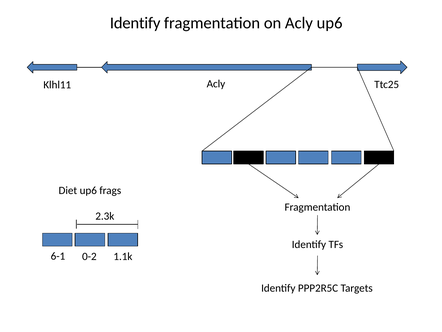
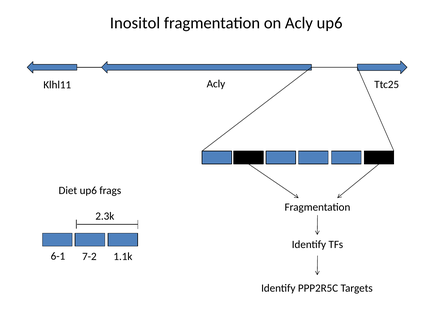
Identify at (135, 23): Identify -> Inositol
0-2: 0-2 -> 7-2
